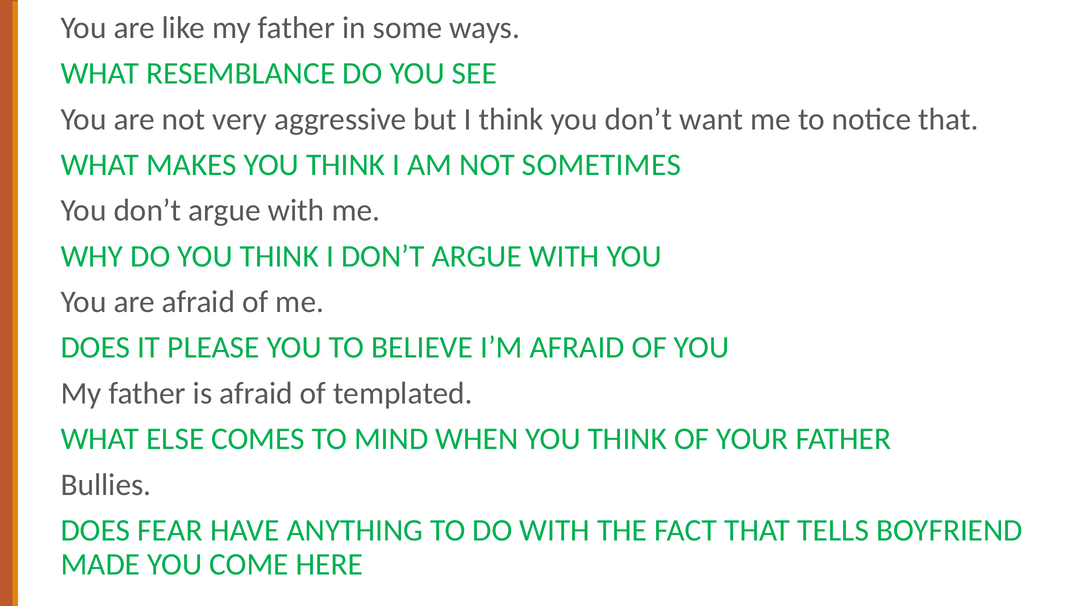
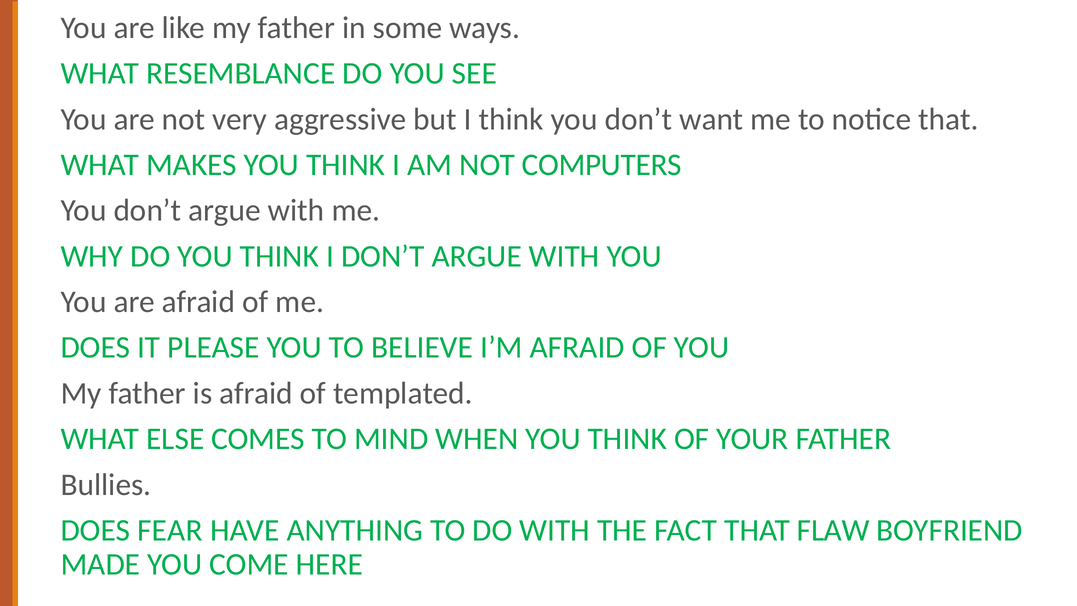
SOMETIMES: SOMETIMES -> COMPUTERS
TELLS: TELLS -> FLAW
